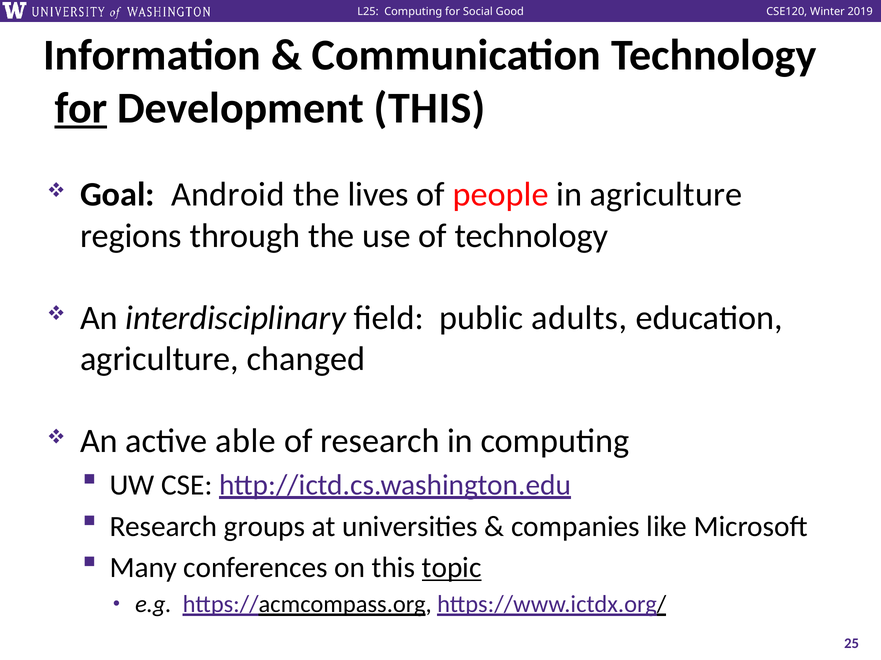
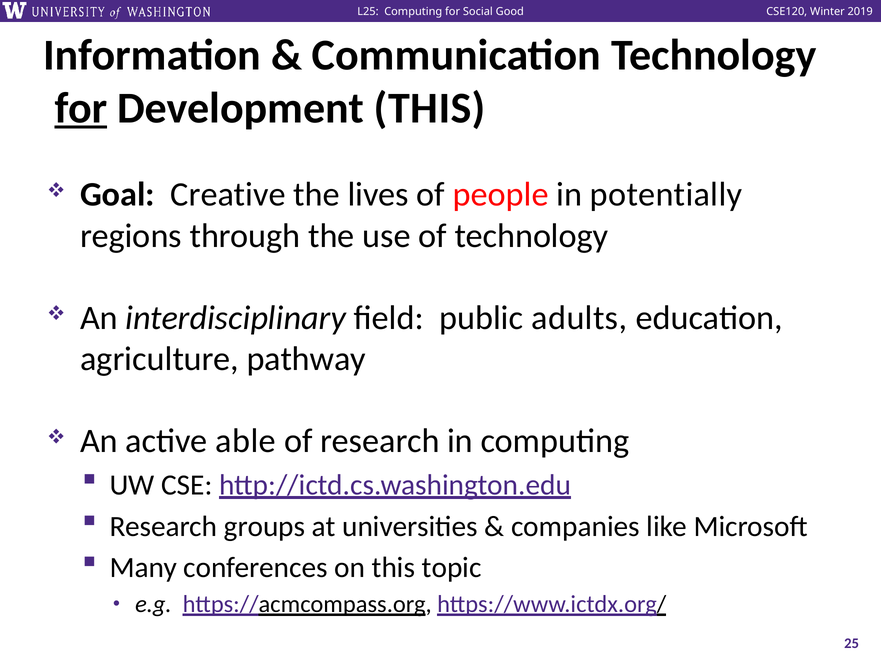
Android: Android -> Creative
in agriculture: agriculture -> potentially
changed: changed -> pathway
topic underline: present -> none
